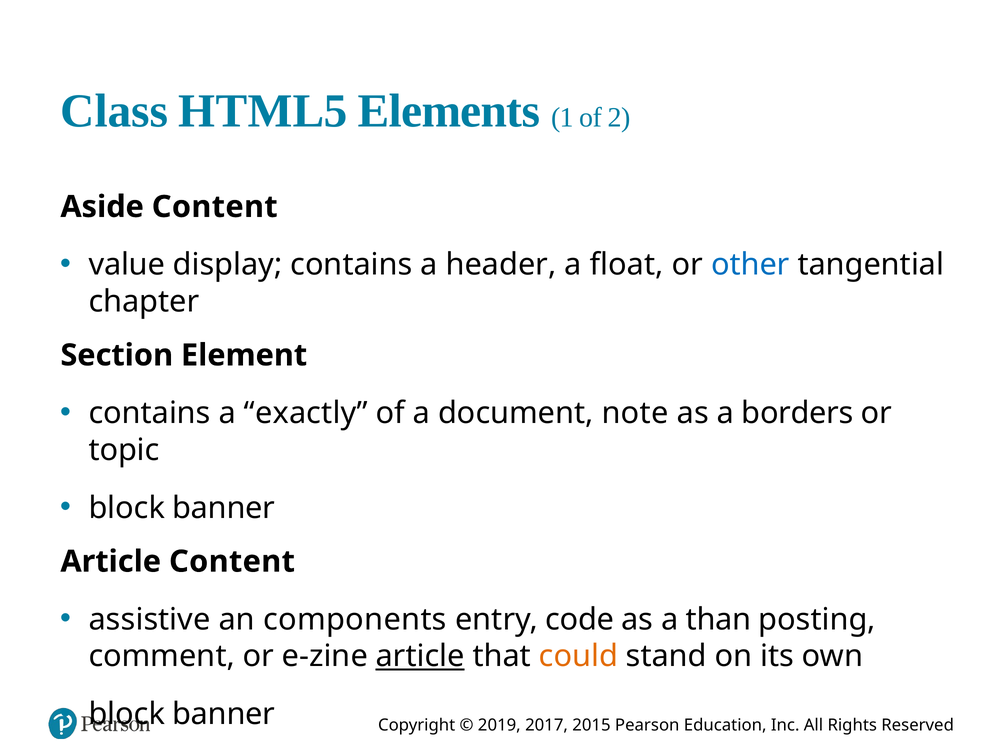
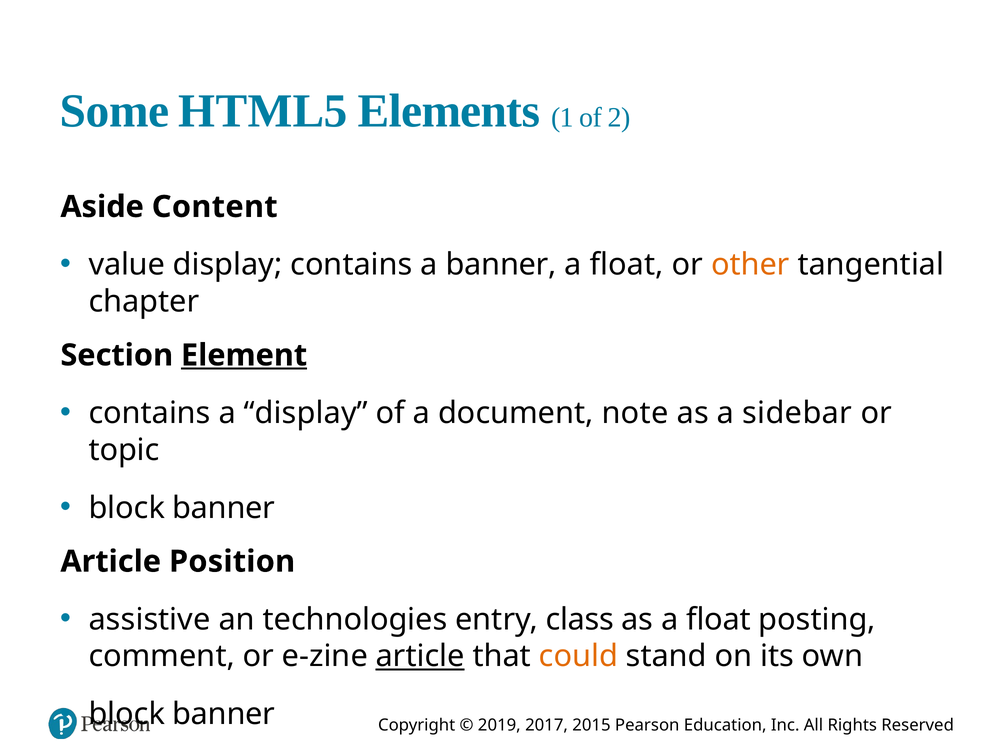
Class: Class -> Some
a header: header -> banner
other colour: blue -> orange
Element underline: none -> present
a exactly: exactly -> display
borders: borders -> sidebar
Article Content: Content -> Position
components: components -> technologies
code: code -> class
as a than: than -> float
